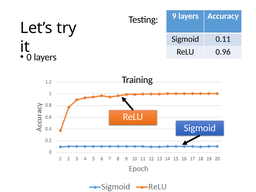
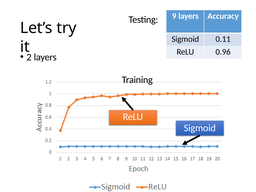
0: 0 -> 2
